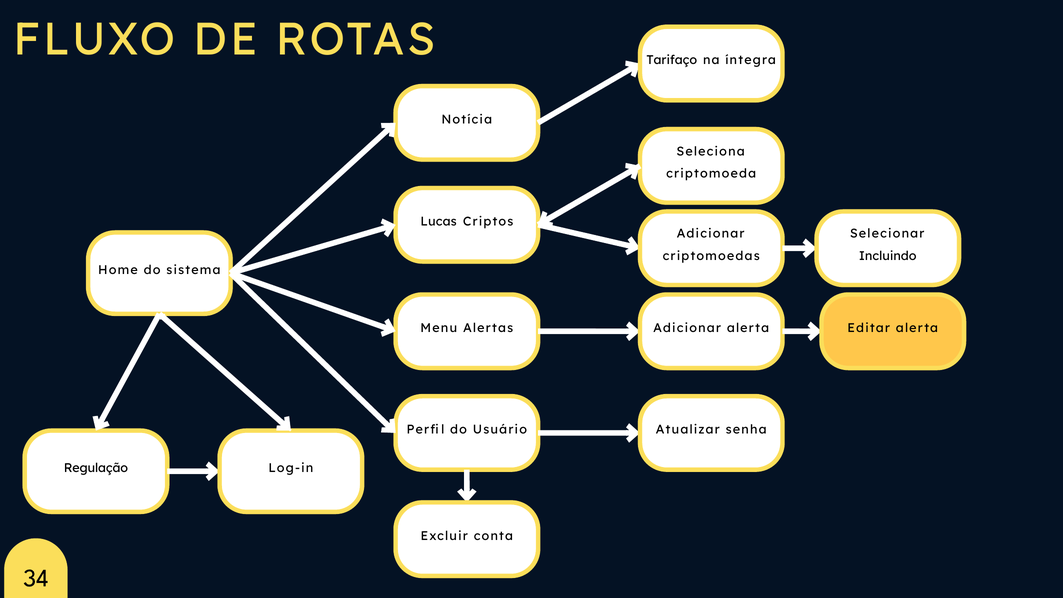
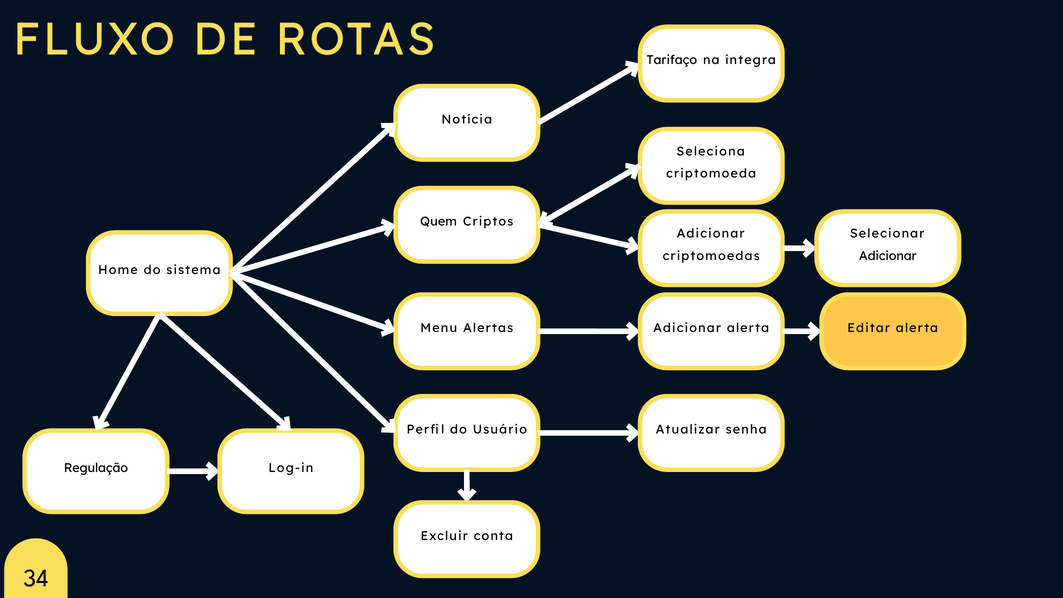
Lucas: Lucas -> Quem
Incluindo at (888, 256): Incluindo -> Adicionar
